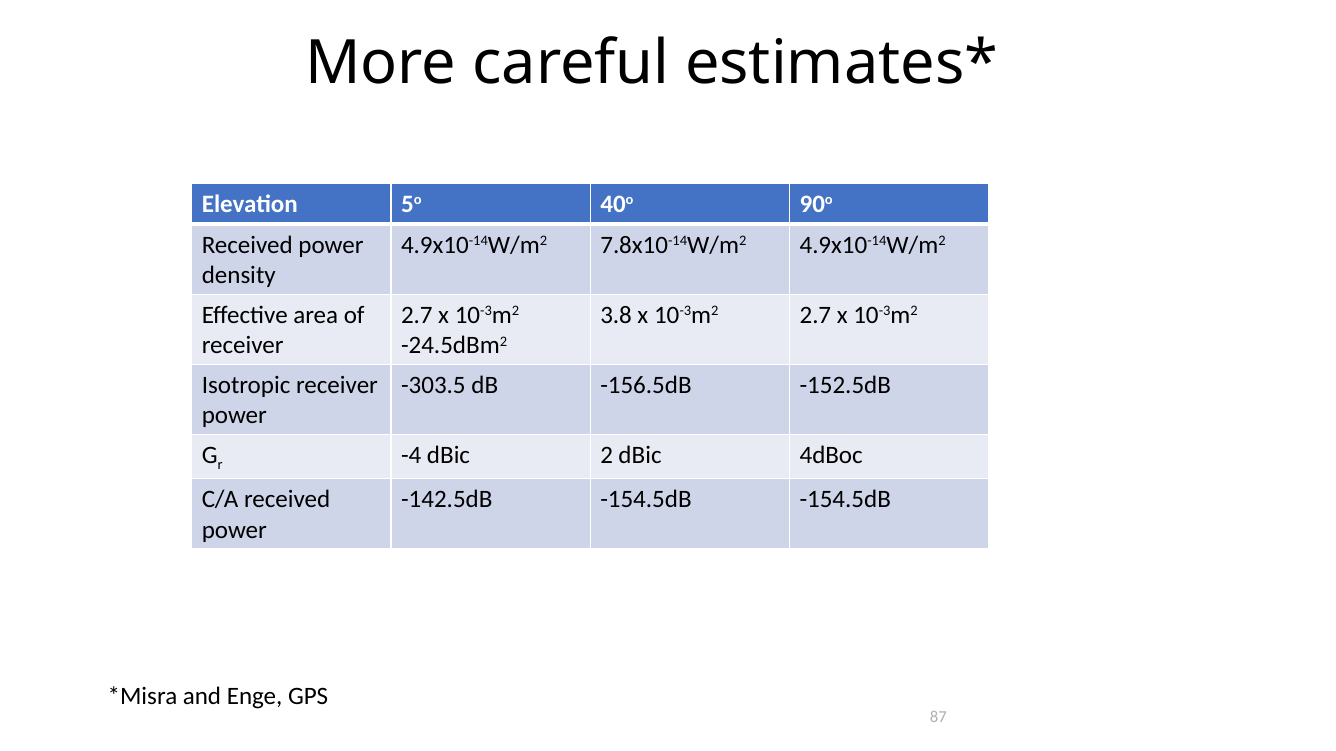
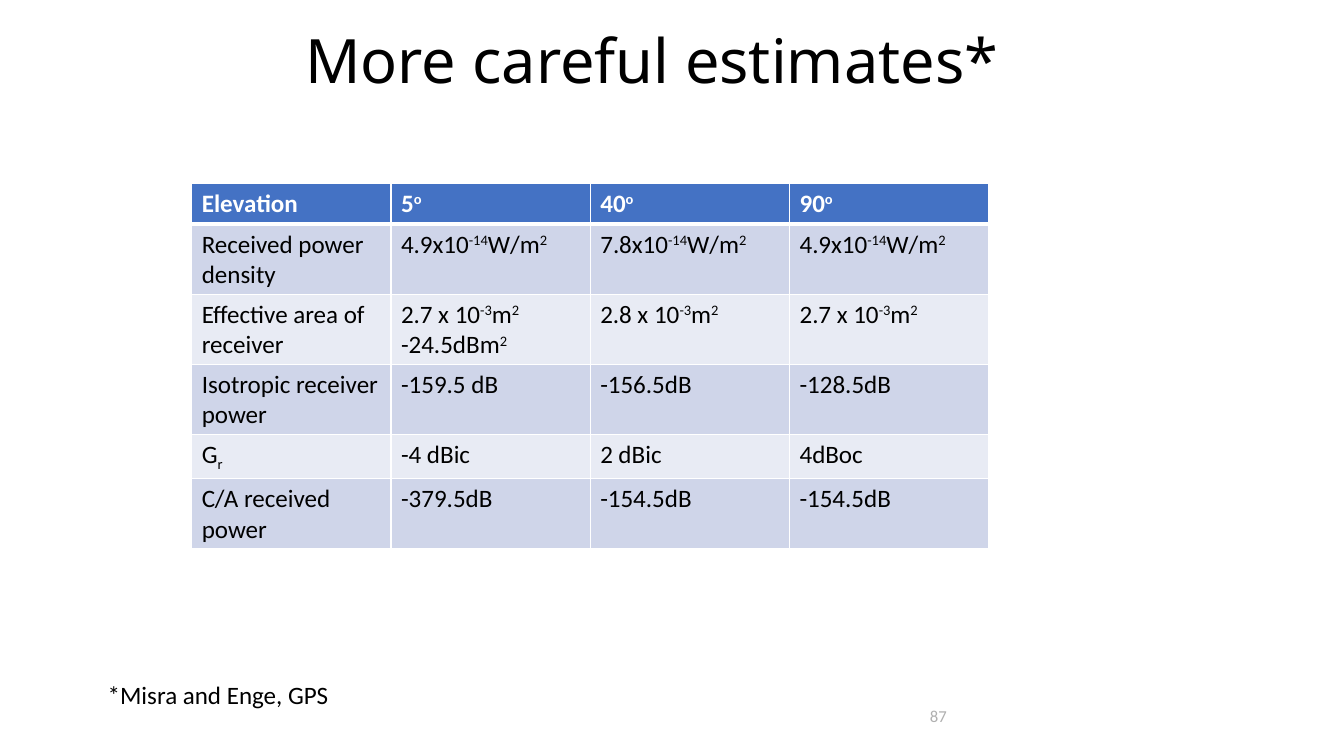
3.8: 3.8 -> 2.8
-303.5: -303.5 -> -159.5
-152.5dB: -152.5dB -> -128.5dB
-142.5dB: -142.5dB -> -379.5dB
